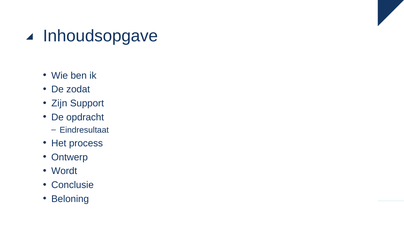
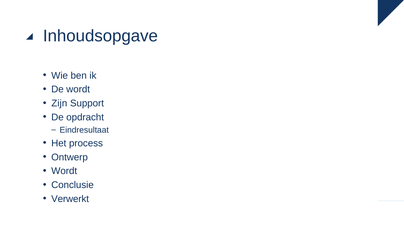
De zodat: zodat -> wordt
Beloning: Beloning -> Verwerkt
